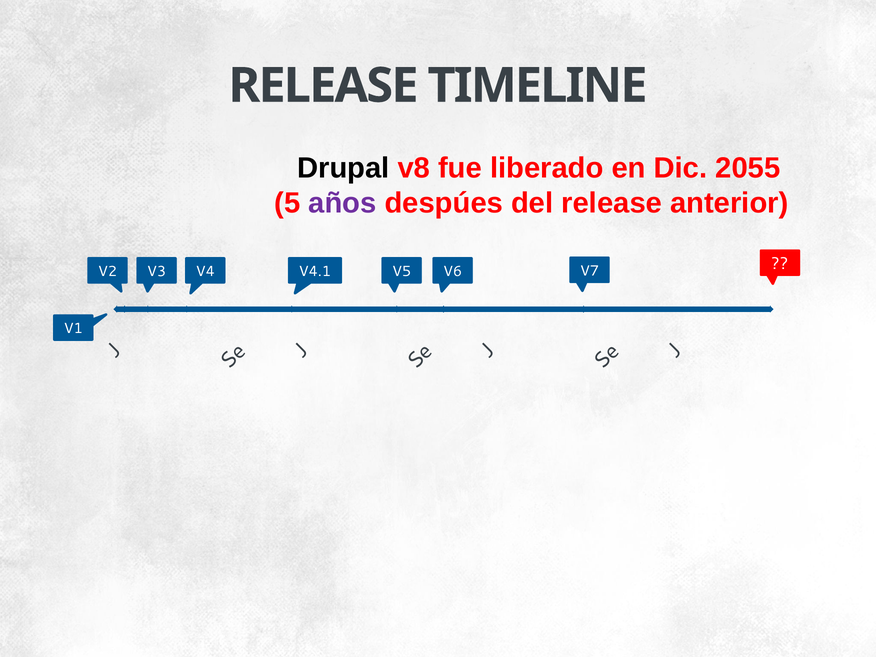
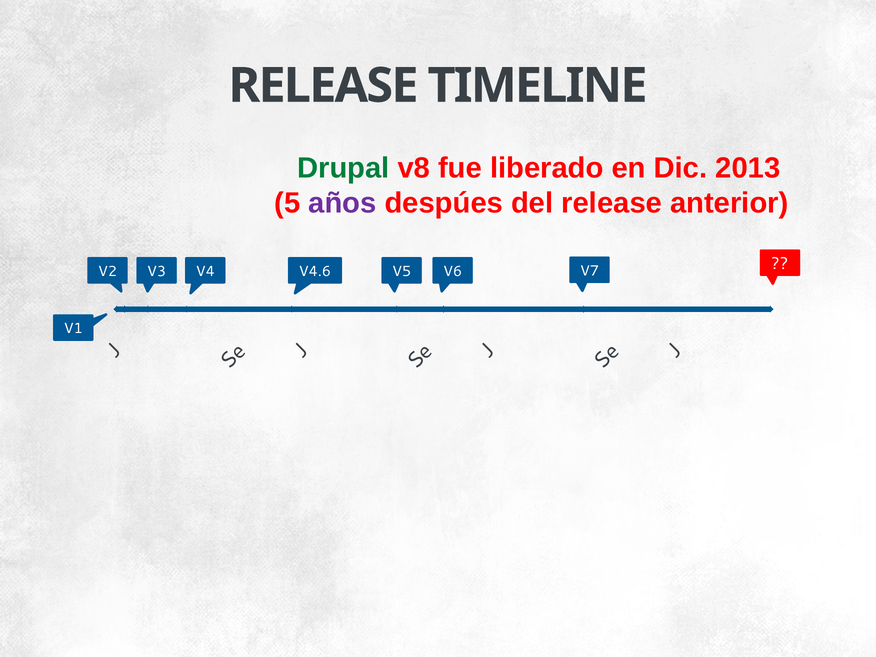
Drupal colour: black -> green
2055: 2055 -> 2013
V4.1: V4.1 -> V4.6
